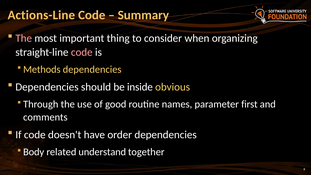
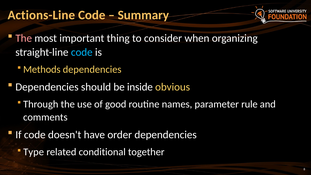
code at (82, 52) colour: pink -> light blue
first: first -> rule
Body: Body -> Type
understand: understand -> conditional
